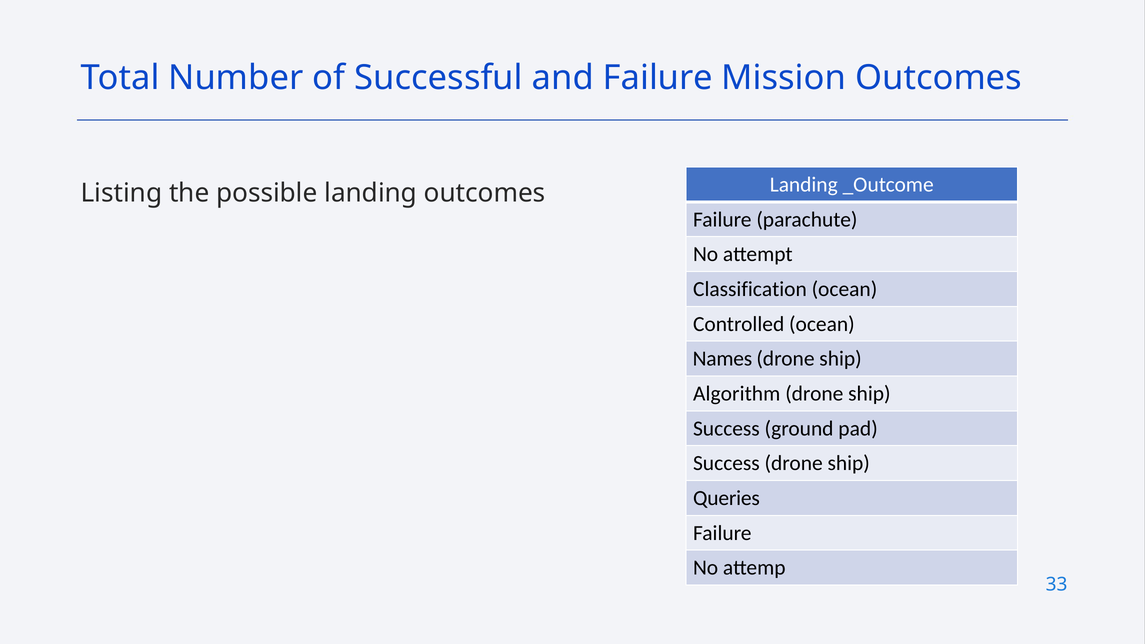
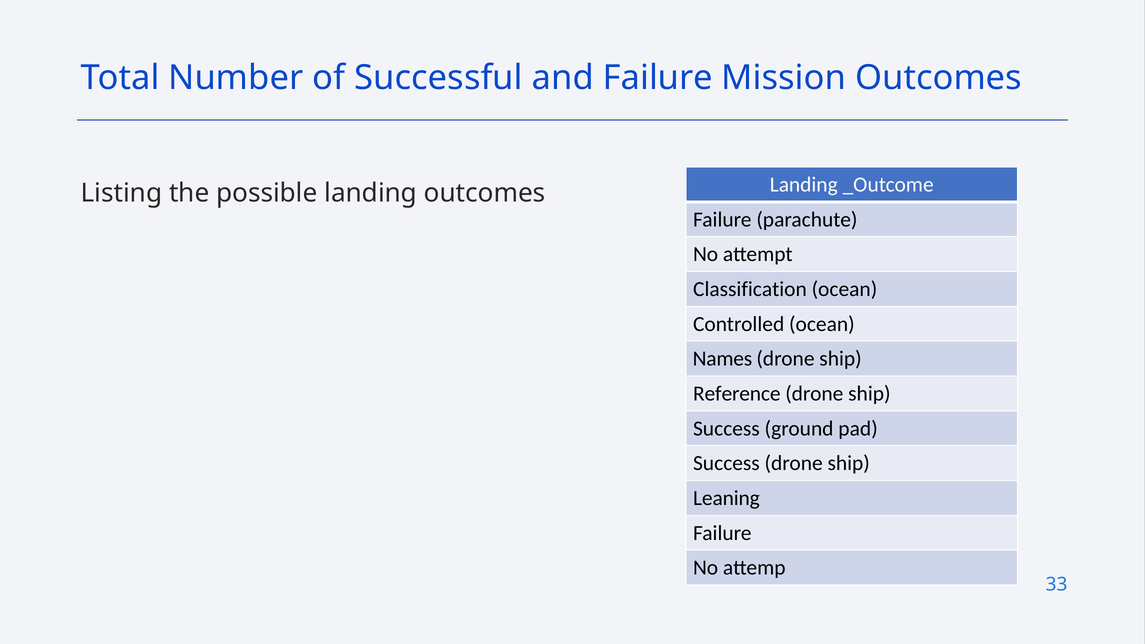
Algorithm: Algorithm -> Reference
Queries: Queries -> Leaning
